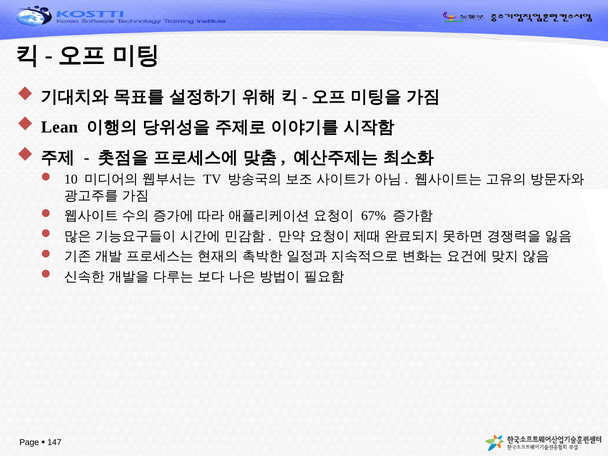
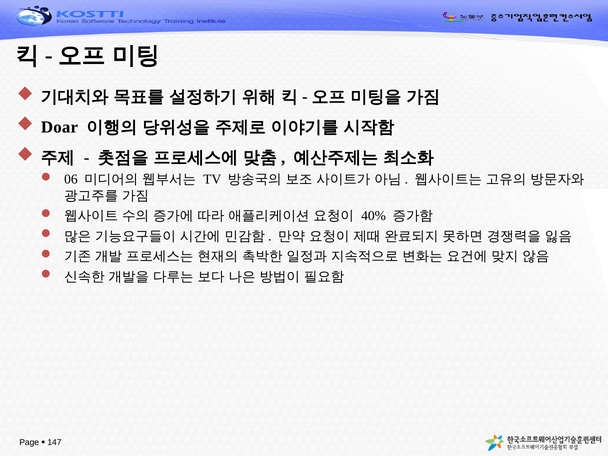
Lean: Lean -> Doar
10: 10 -> 06
67%: 67% -> 40%
